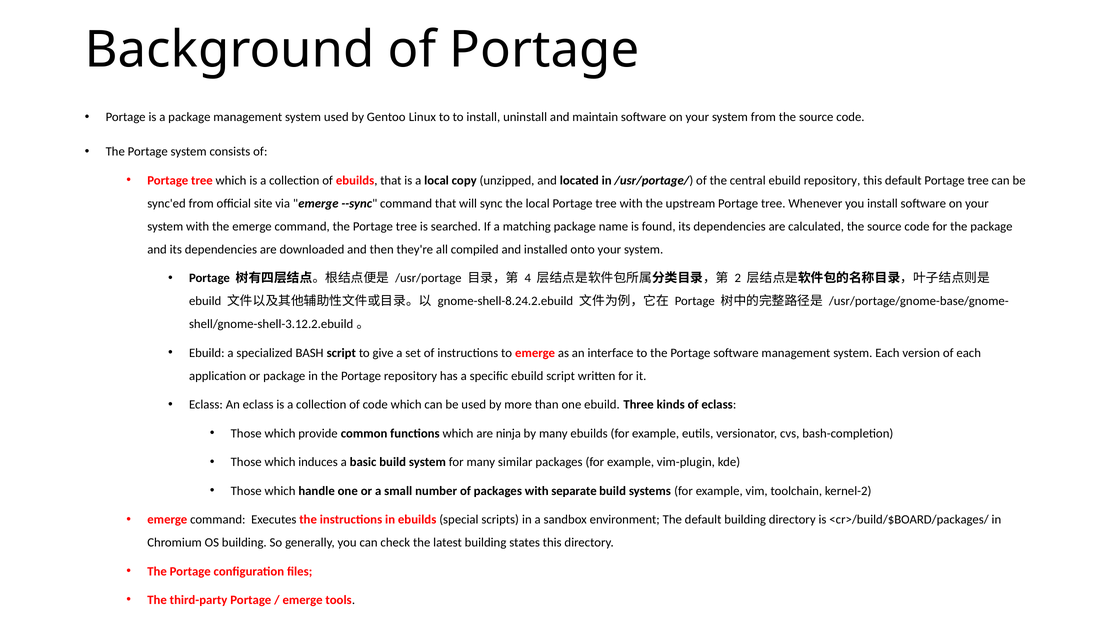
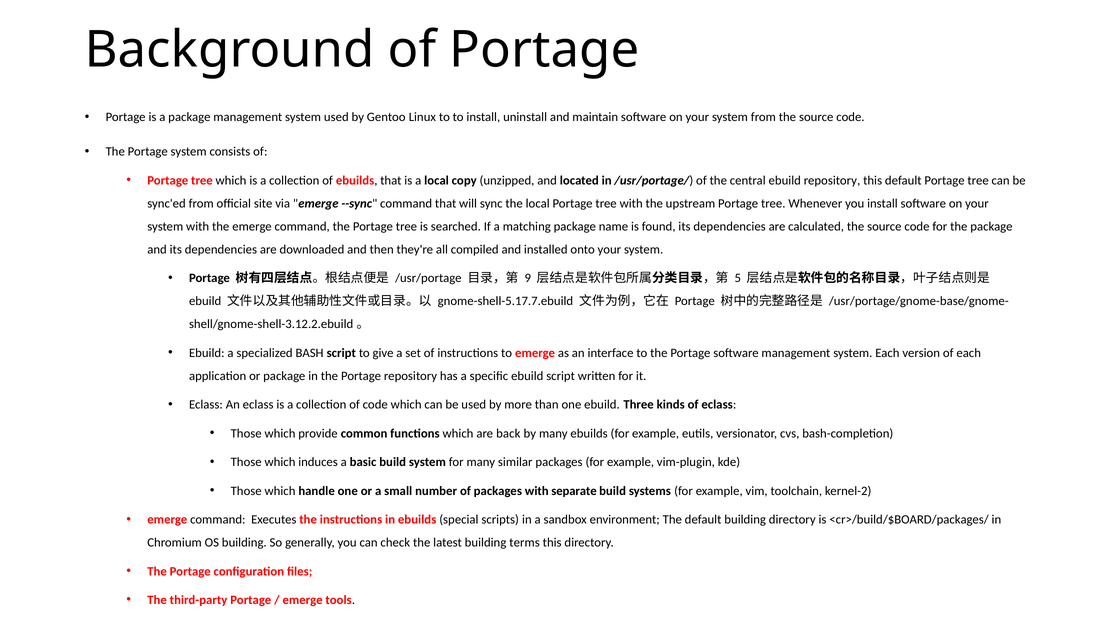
4: 4 -> 9
2: 2 -> 5
gnome-shell-8.24.2.ebuild: gnome-shell-8.24.2.ebuild -> gnome-shell-5.17.7.ebuild
ninja: ninja -> back
states: states -> terms
